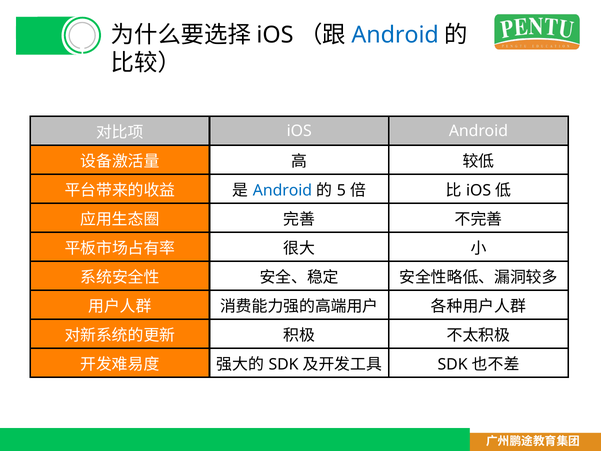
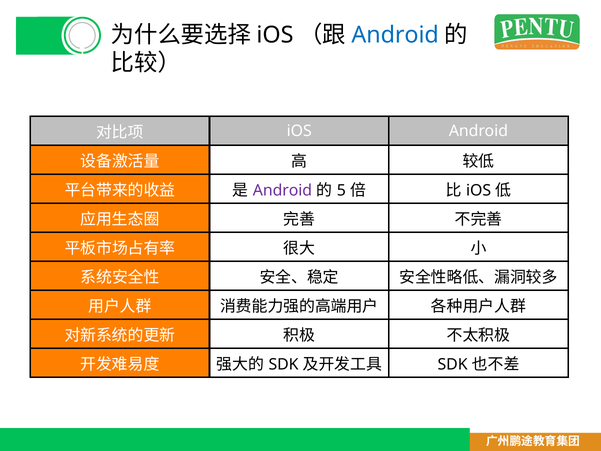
Android at (282, 190) colour: blue -> purple
